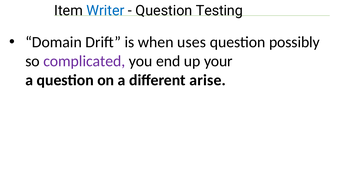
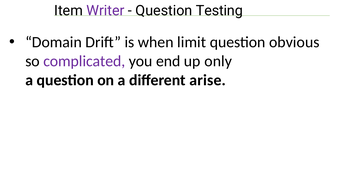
Writer colour: blue -> purple
uses: uses -> limit
possibly: possibly -> obvious
your: your -> only
